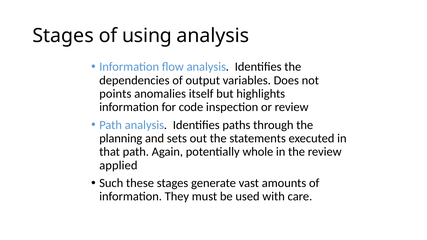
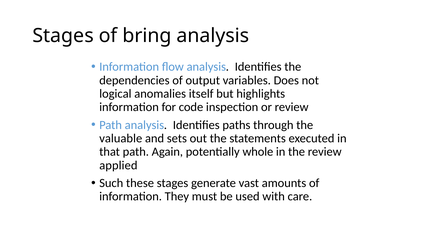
using: using -> bring
points: points -> logical
planning: planning -> valuable
